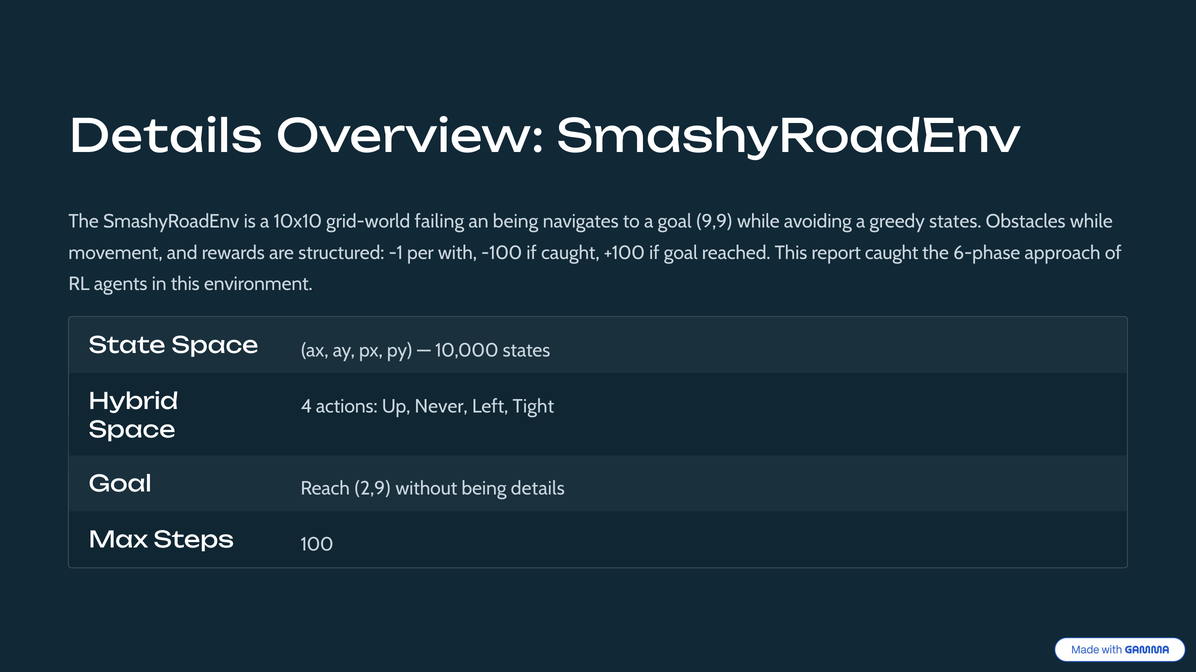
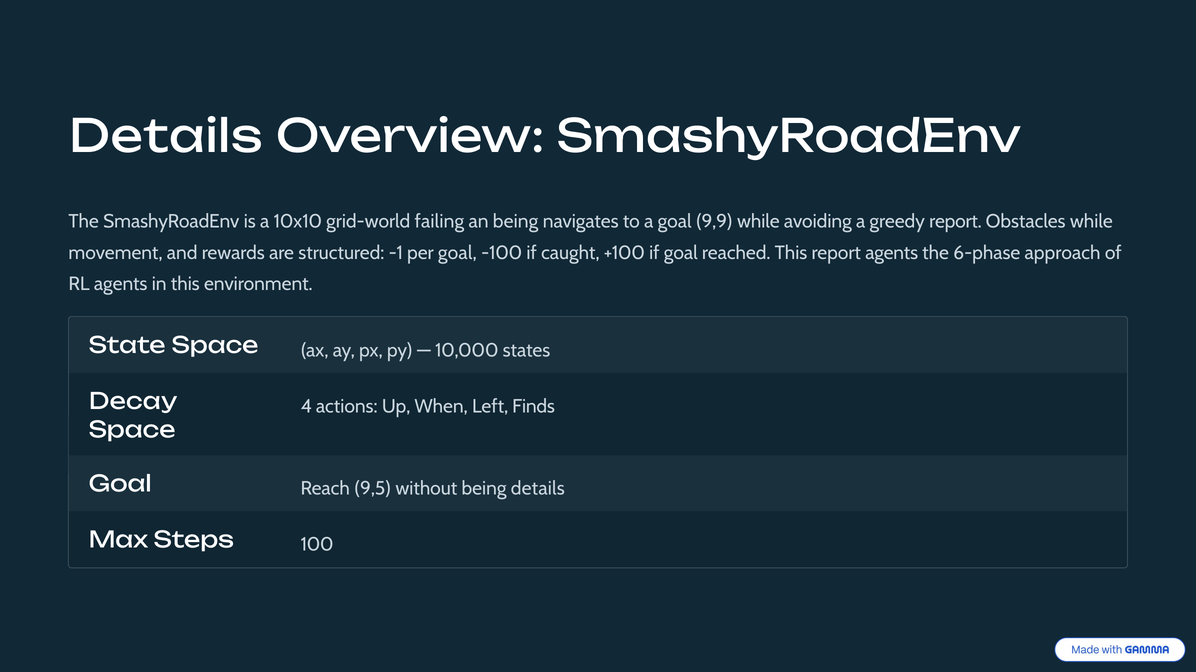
greedy states: states -> report
per with: with -> goal
report caught: caught -> agents
Hybrid: Hybrid -> Decay
Never: Never -> When
Tight: Tight -> Finds
2,9: 2,9 -> 9,5
